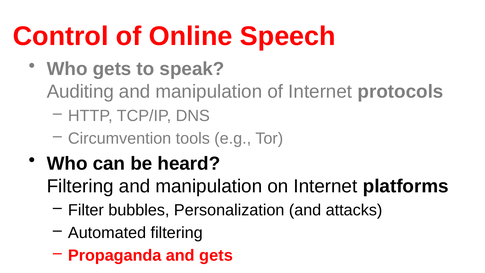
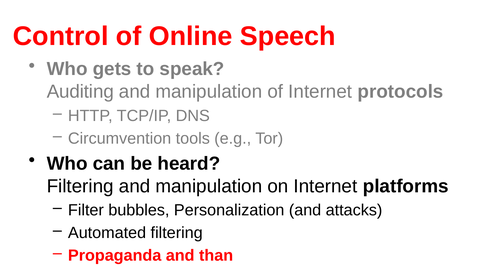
and gets: gets -> than
